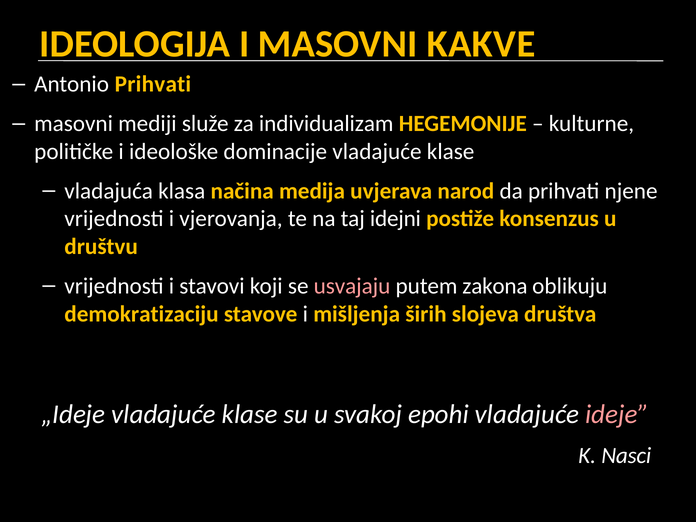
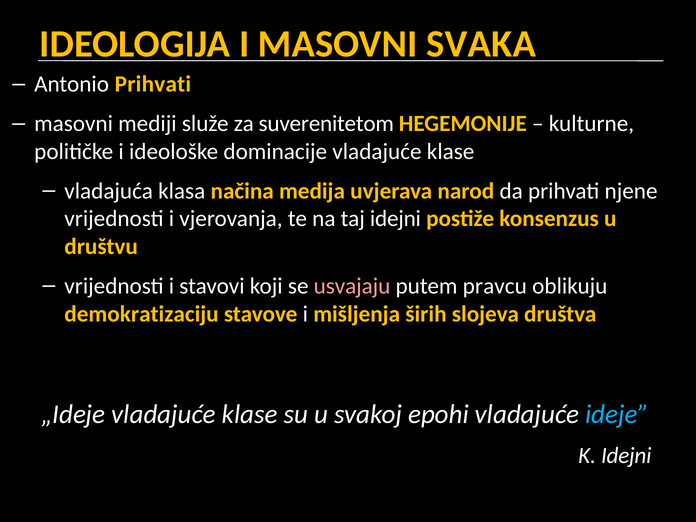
KAKVE: KAKVE -> SVAKA
individualizam: individualizam -> suverenitetom
zakona: zakona -> pravcu
ideje colour: pink -> light blue
K Nasci: Nasci -> Idejni
